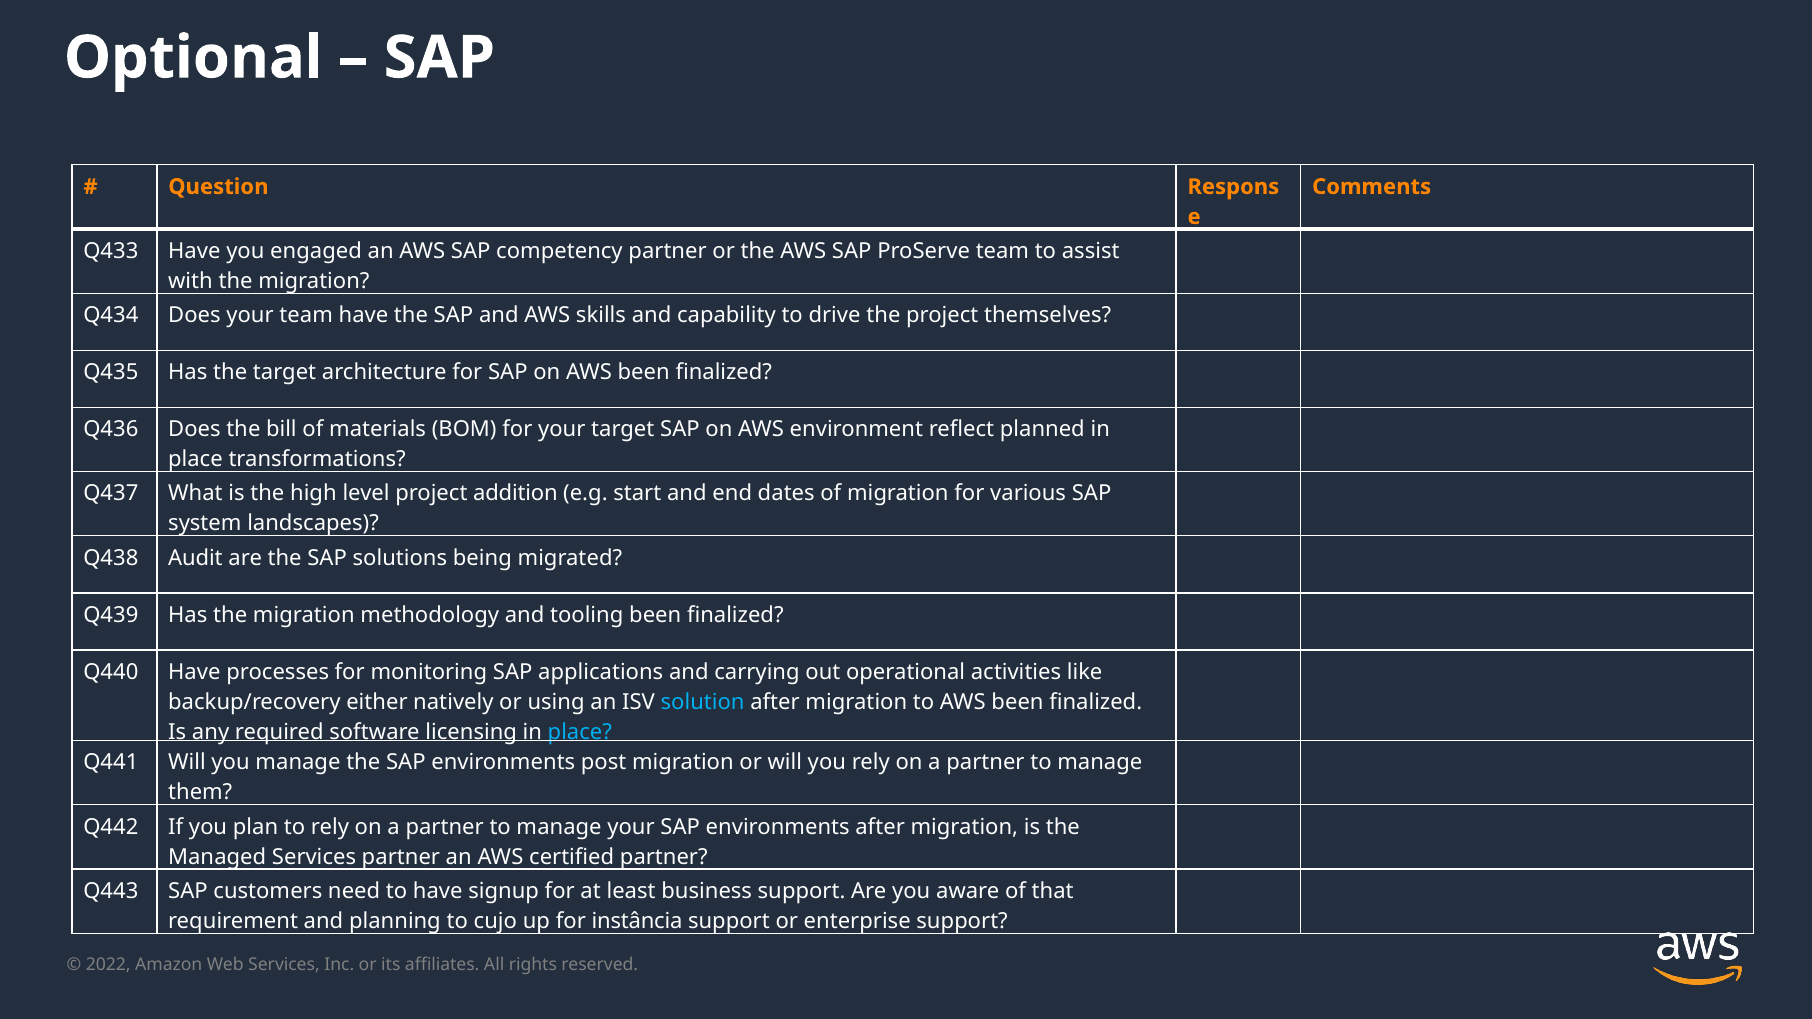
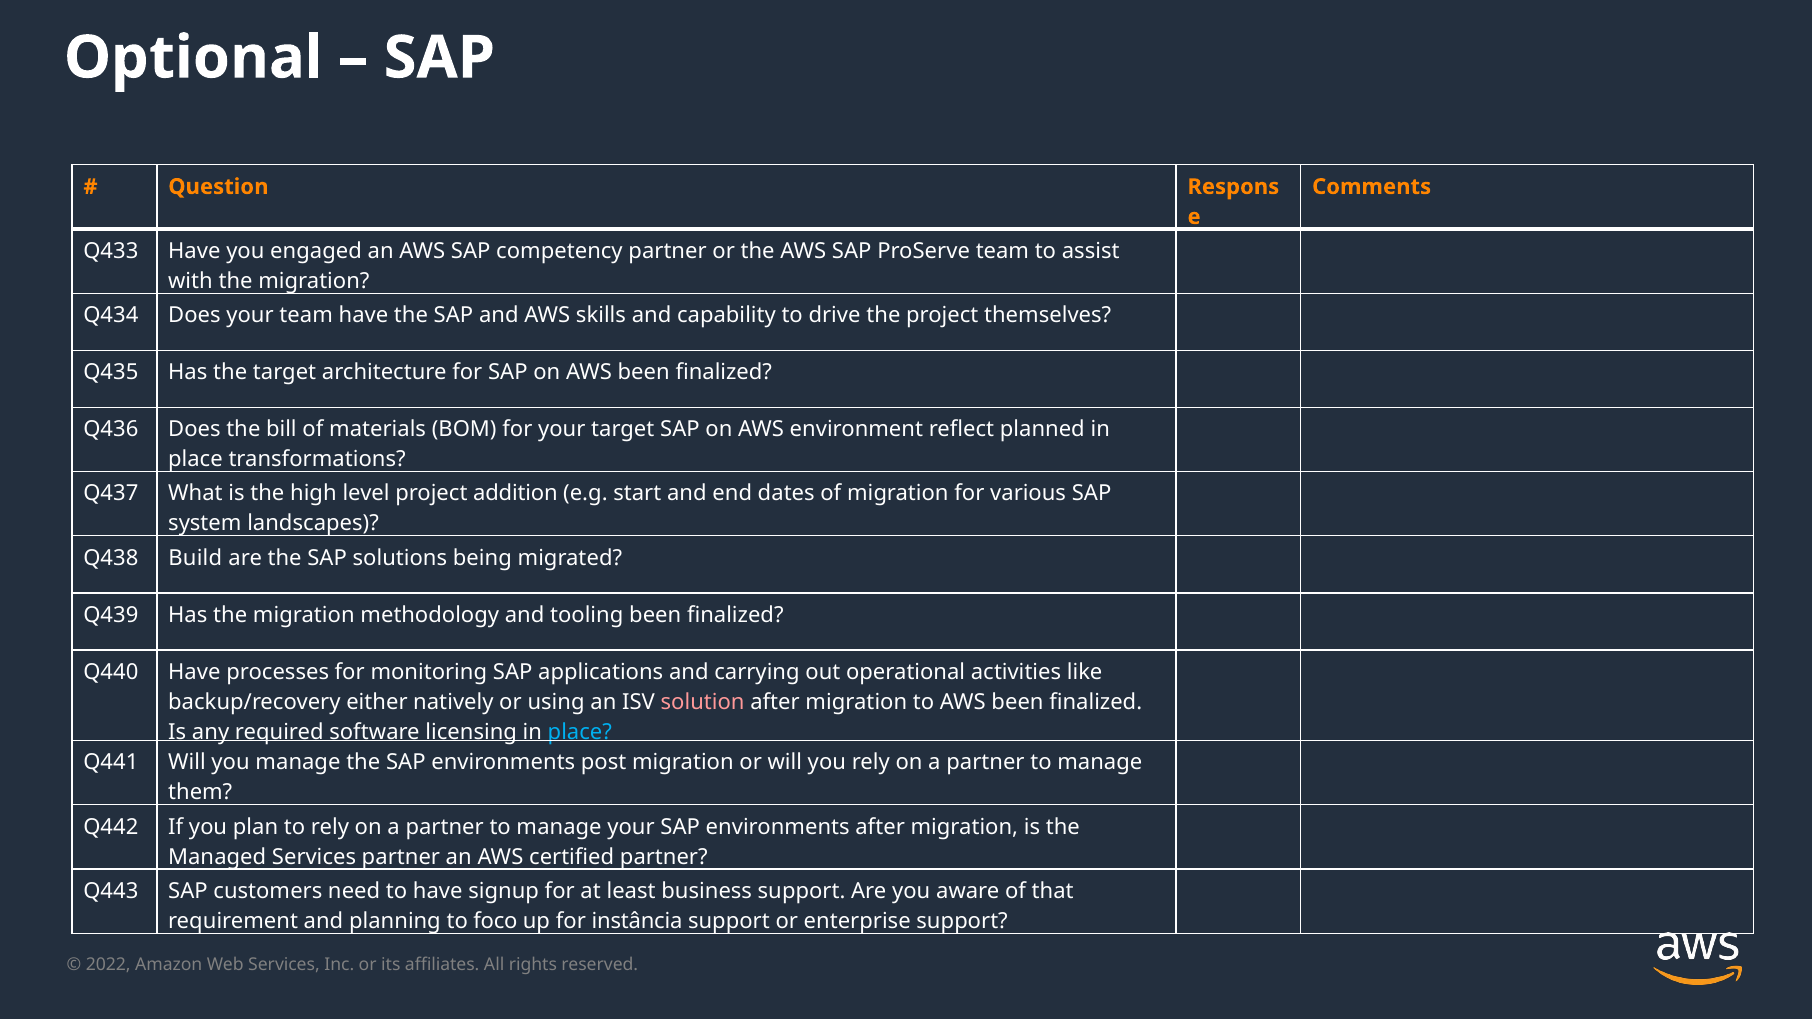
Audit: Audit -> Build
solution colour: light blue -> pink
cujo: cujo -> foco
